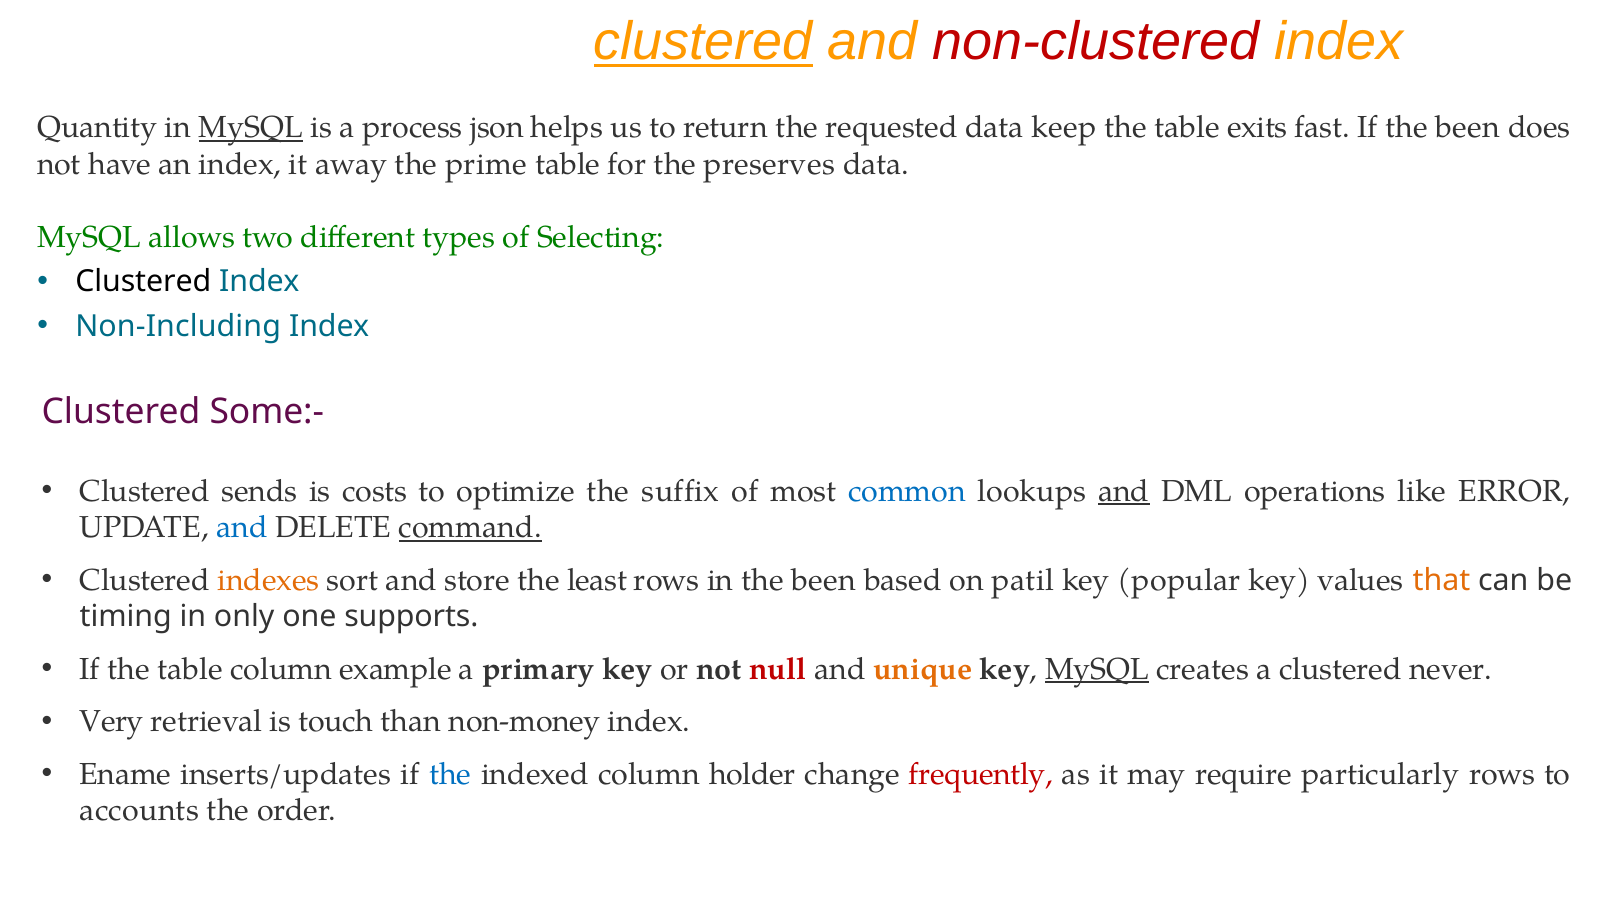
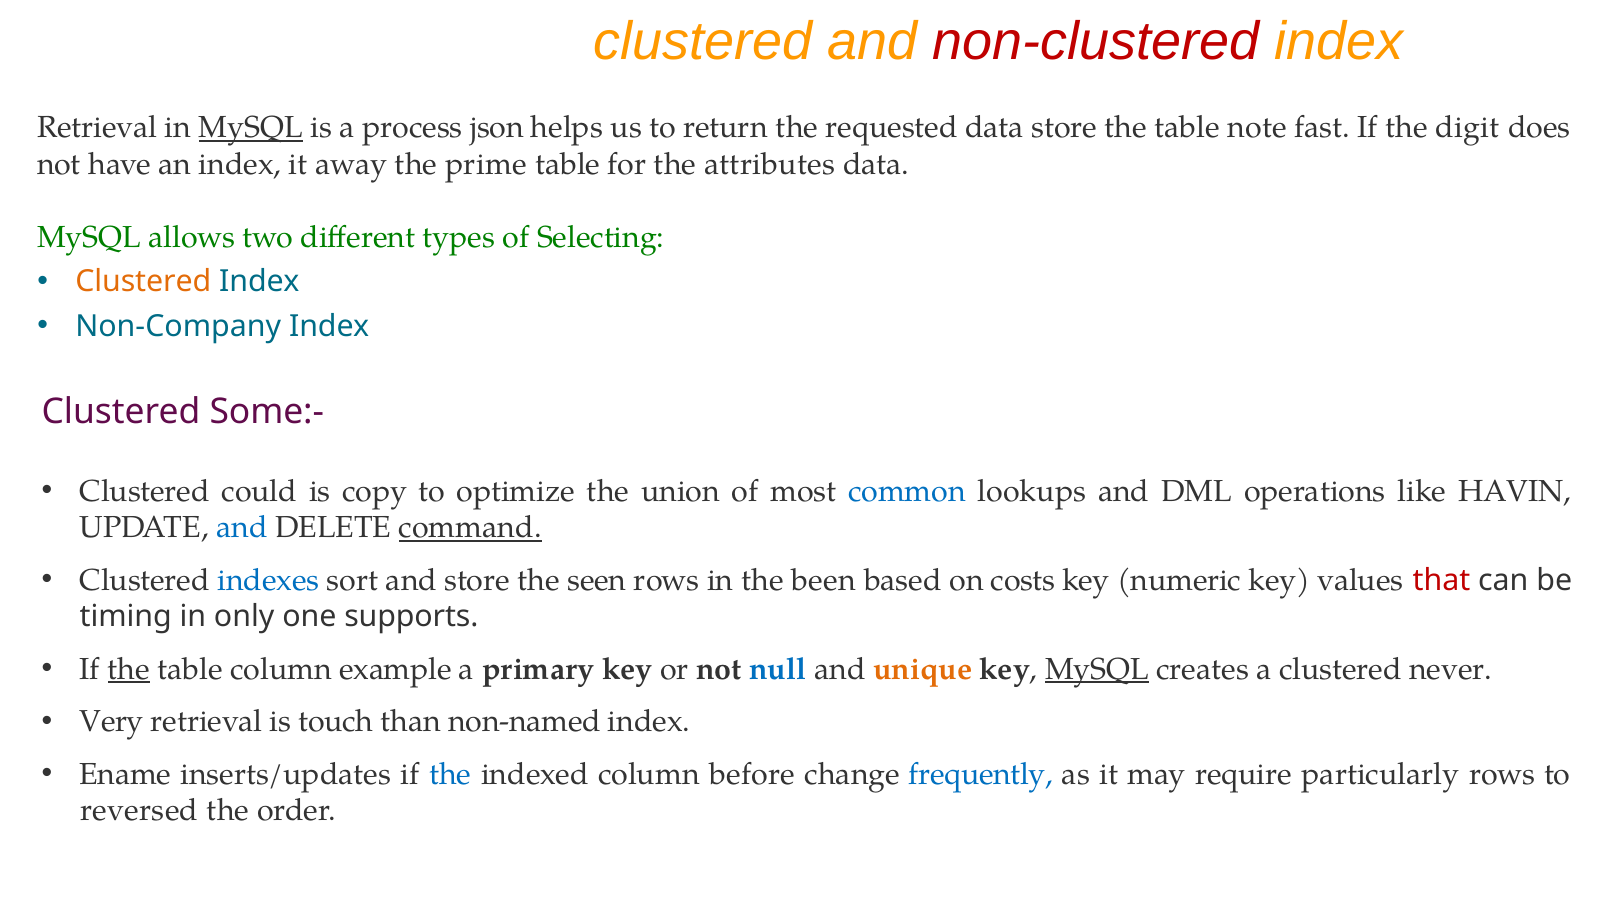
clustered at (703, 42) underline: present -> none
Quantity at (97, 128): Quantity -> Retrieval
data keep: keep -> store
exits: exits -> note
If the been: been -> digit
preserves: preserves -> attributes
Clustered at (143, 282) colour: black -> orange
Non-Including: Non-Including -> Non-Company
sends: sends -> could
costs: costs -> copy
suffix: suffix -> union
and at (1124, 491) underline: present -> none
ERROR: ERROR -> HAVIN
indexes colour: orange -> blue
least: least -> seen
patil: patil -> costs
popular: popular -> numeric
that colour: orange -> red
the at (129, 669) underline: none -> present
null colour: red -> blue
non-money: non-money -> non-named
holder: holder -> before
frequently colour: red -> blue
accounts: accounts -> reversed
